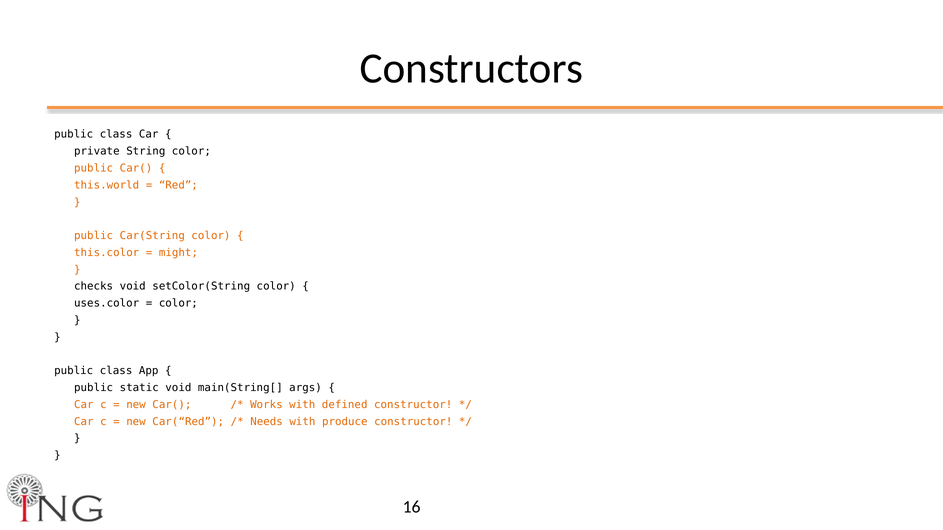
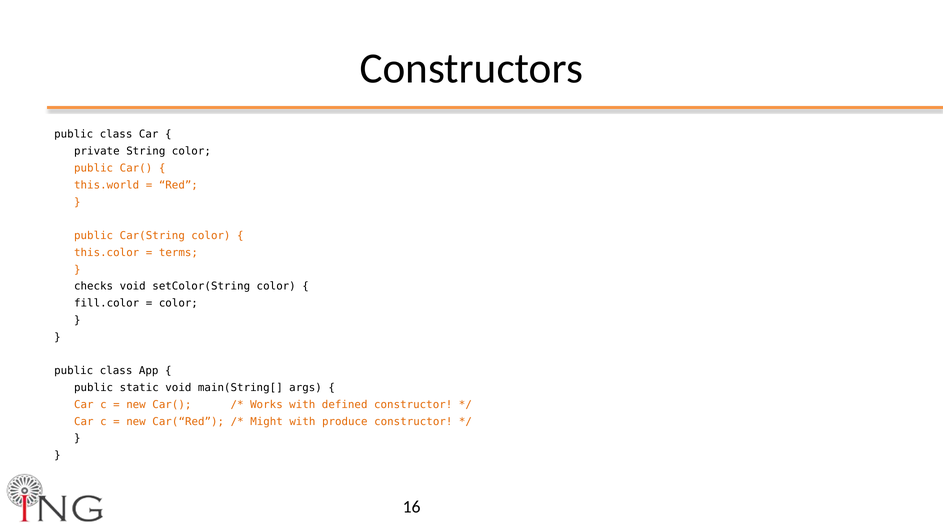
might: might -> terms
uses.color: uses.color -> fill.color
Needs: Needs -> Might
